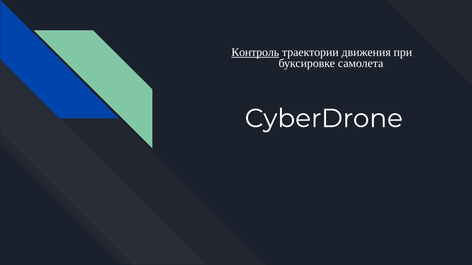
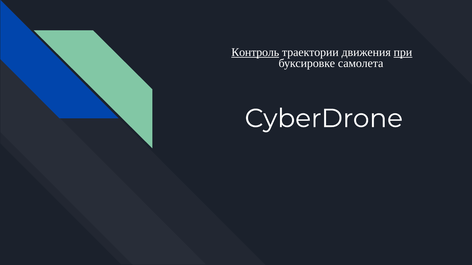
при underline: none -> present
